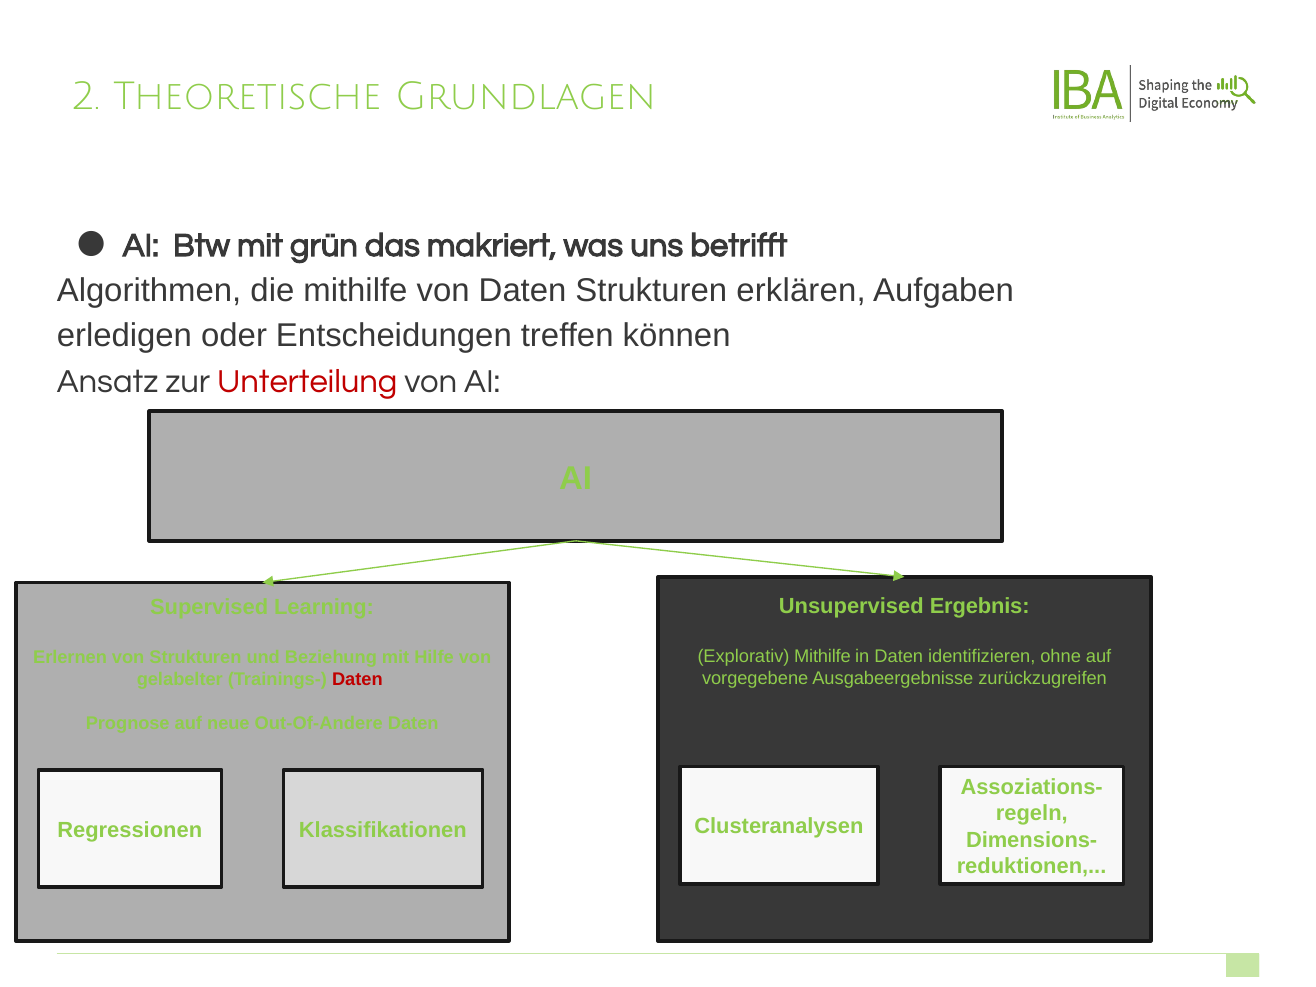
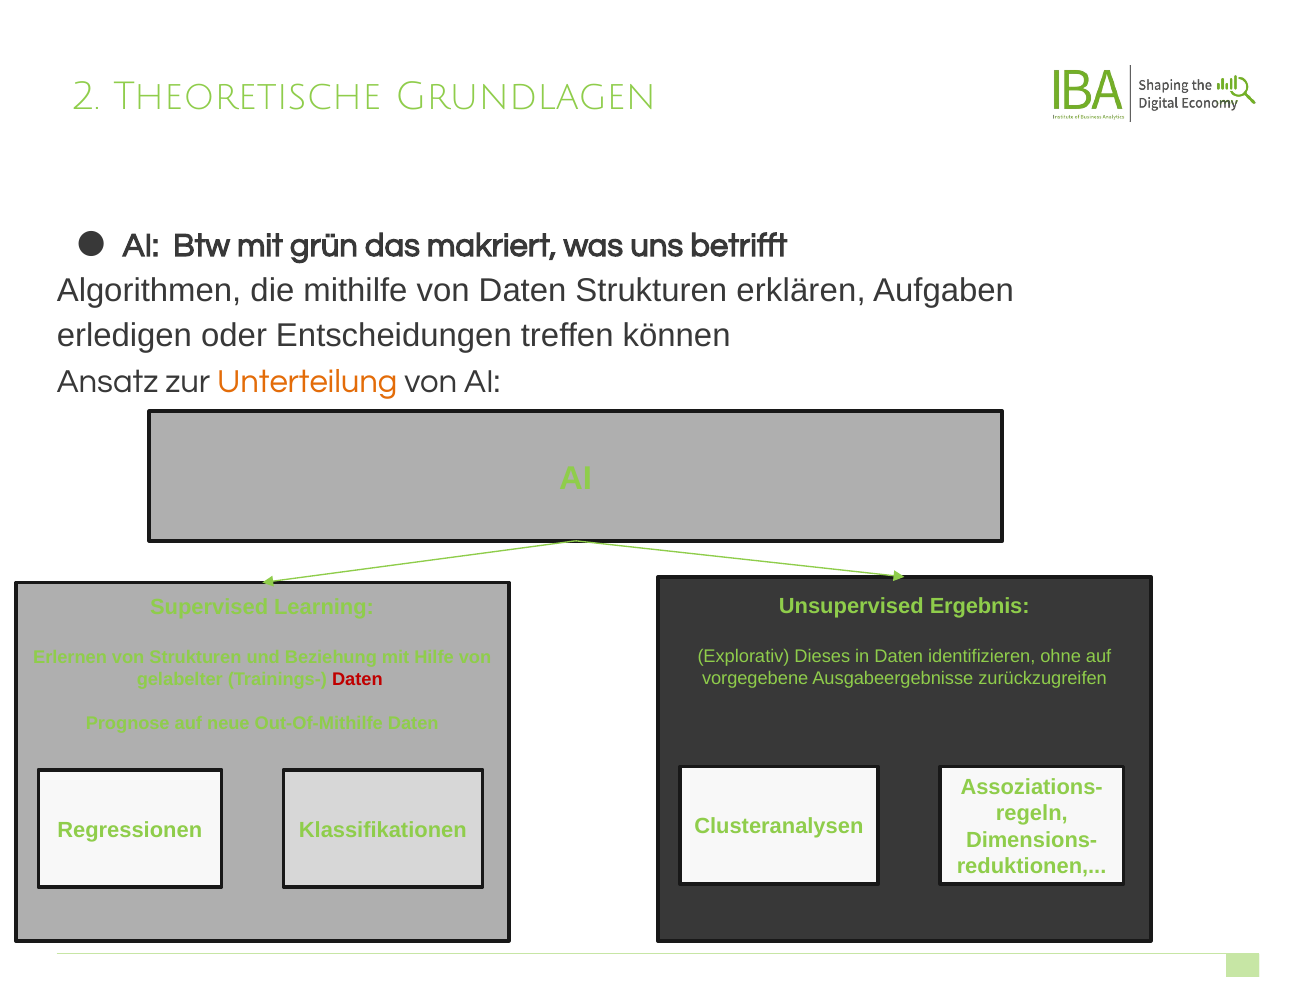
Unterteilung colour: red -> orange
Explorativ Mithilfe: Mithilfe -> Dieses
Out-Of-Andere: Out-Of-Andere -> Out-Of-Mithilfe
